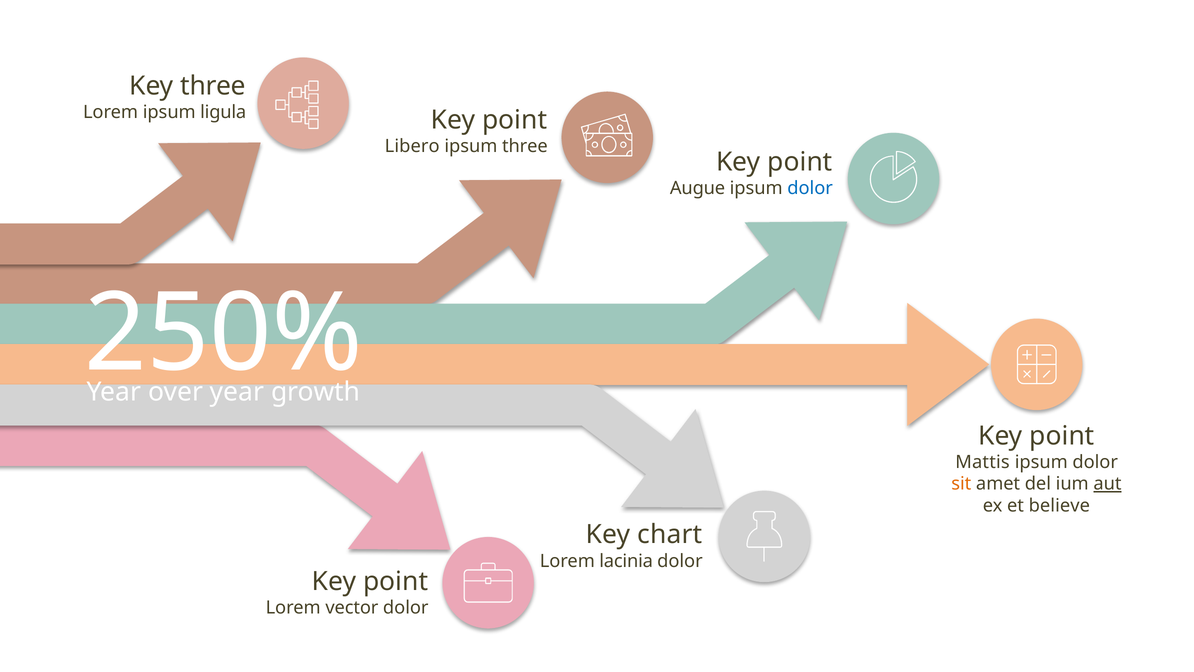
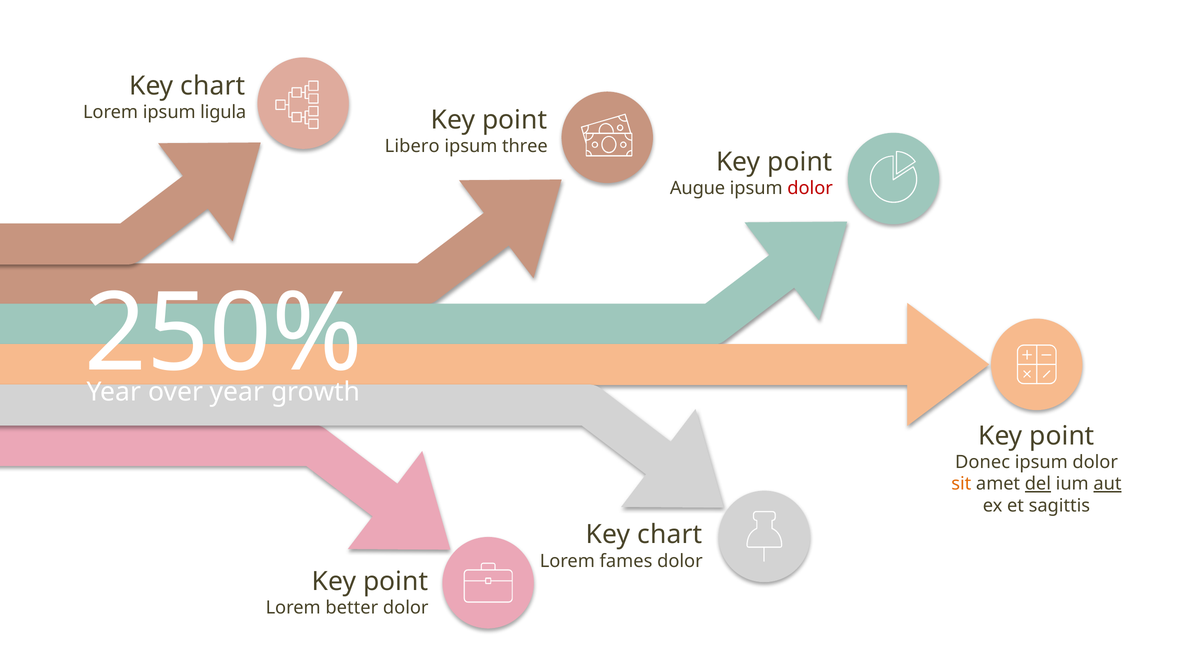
three at (213, 86): three -> chart
dolor at (810, 188) colour: blue -> red
Mattis: Mattis -> Donec
del underline: none -> present
believe: believe -> sagittis
lacinia: lacinia -> fames
vector: vector -> better
